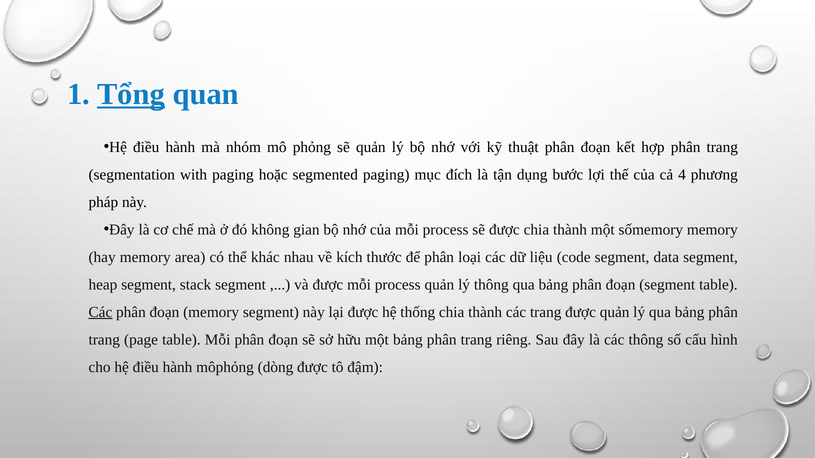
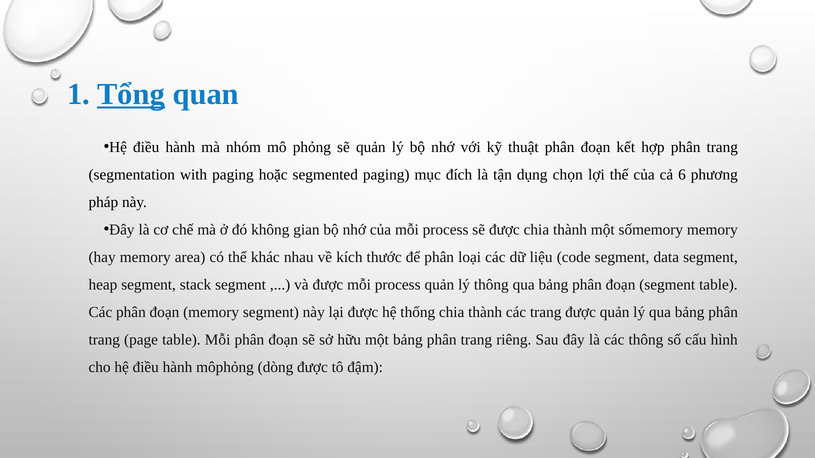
bước: bước -> chọn
4: 4 -> 6
Các at (100, 312) underline: present -> none
